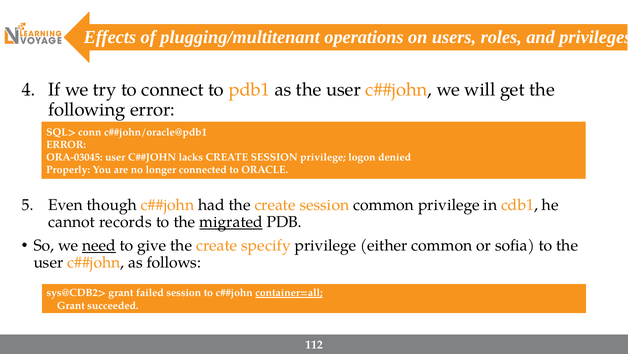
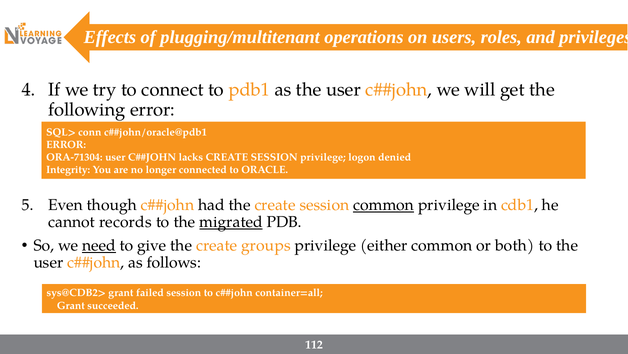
ORA-03045: ORA-03045 -> ORA-71304
Properly: Properly -> Integrity
common at (384, 205) underline: none -> present
specify: specify -> groups
sofia: sofia -> both
container=all underline: present -> none
